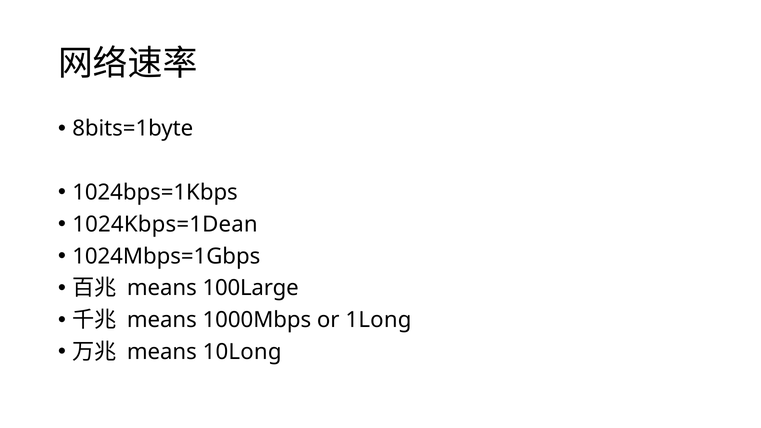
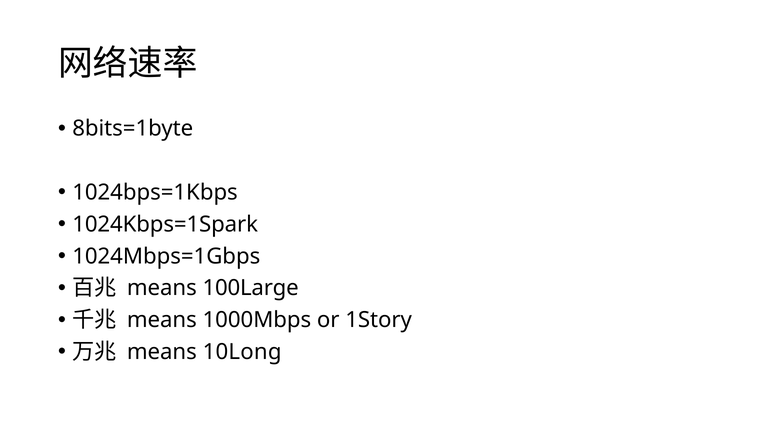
1024Kbps=1Dean: 1024Kbps=1Dean -> 1024Kbps=1Spark
1Long: 1Long -> 1Story
